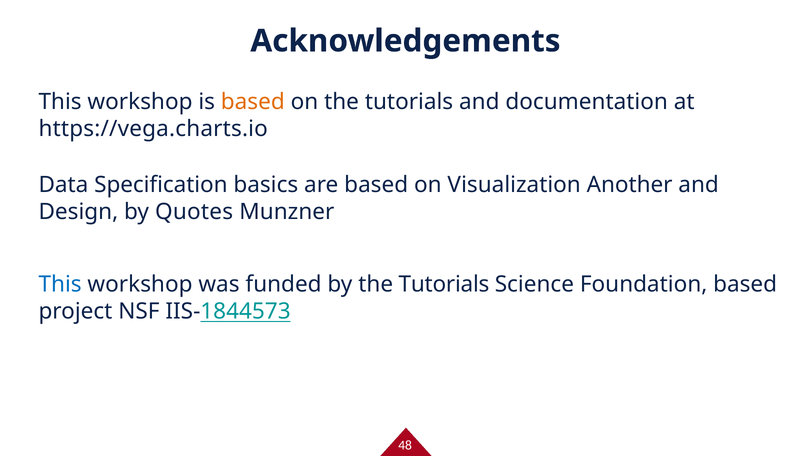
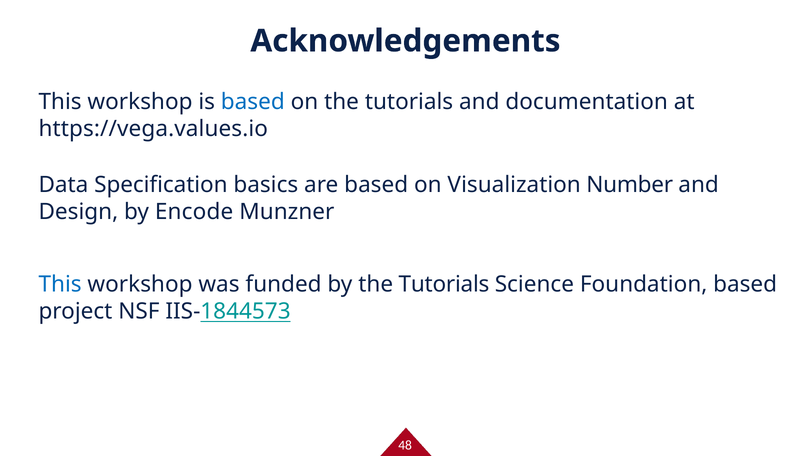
based at (253, 102) colour: orange -> blue
https://vega.charts.io: https://vega.charts.io -> https://vega.values.io
Another: Another -> Number
Quotes: Quotes -> Encode
